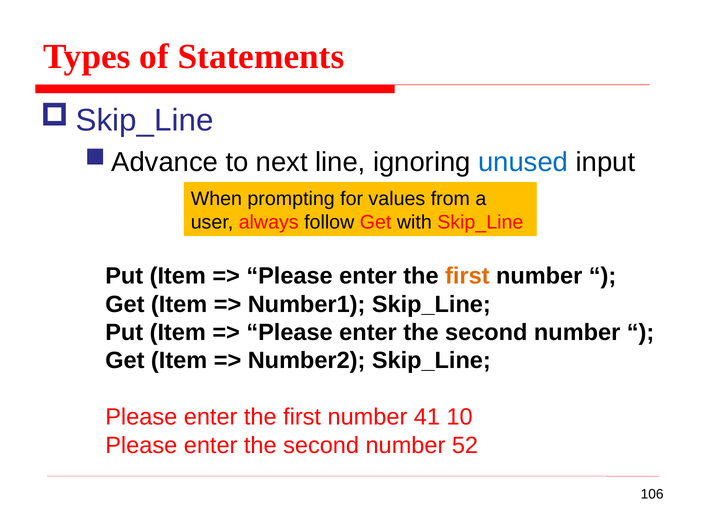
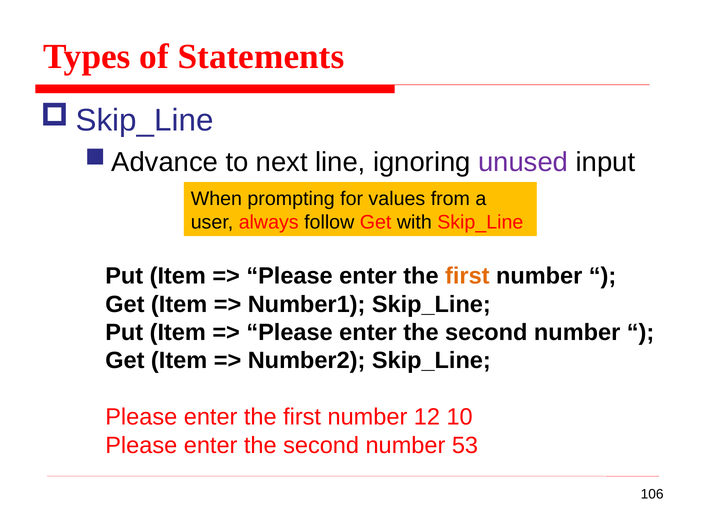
unused colour: blue -> purple
41: 41 -> 12
52: 52 -> 53
